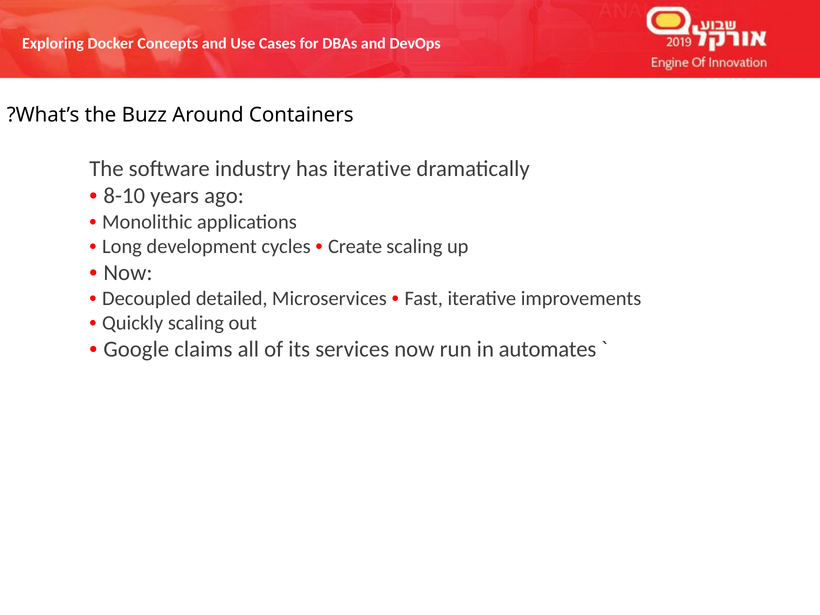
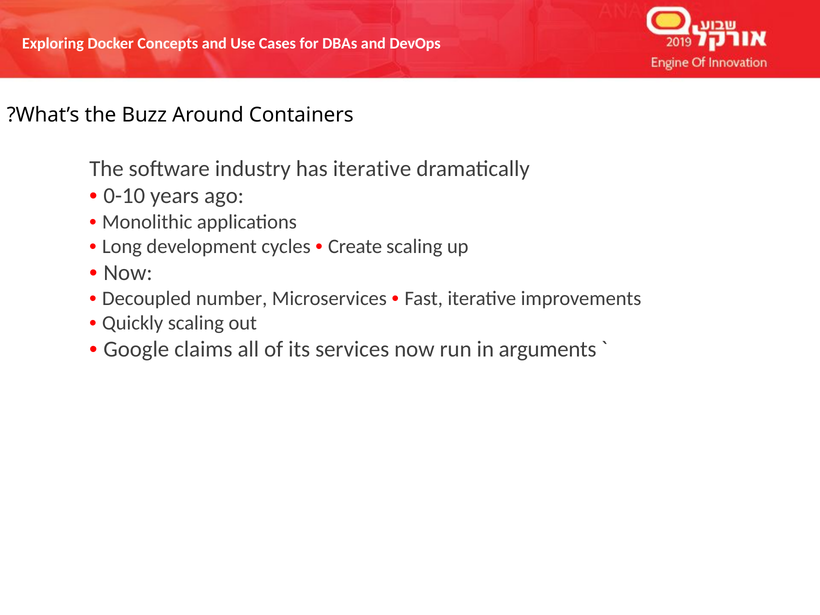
8-10: 8-10 -> 0-10
detailed: detailed -> number
automates: automates -> arguments
